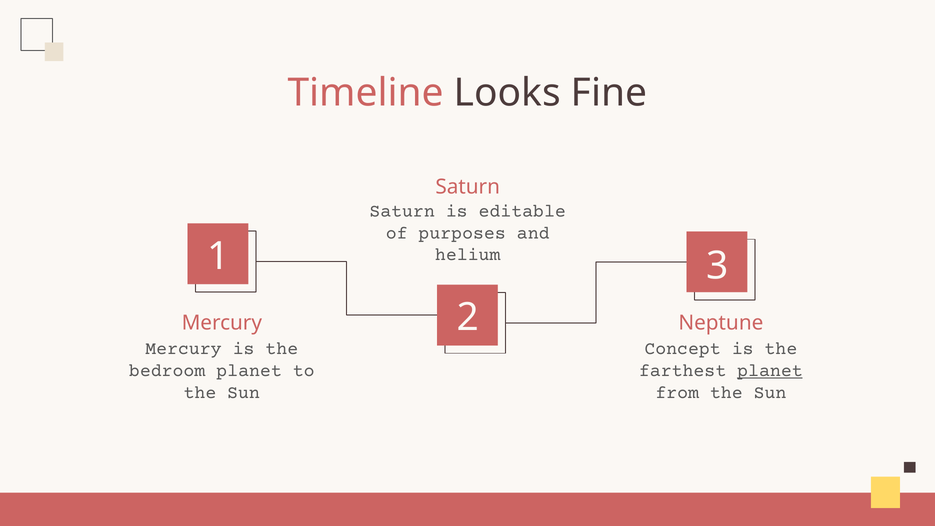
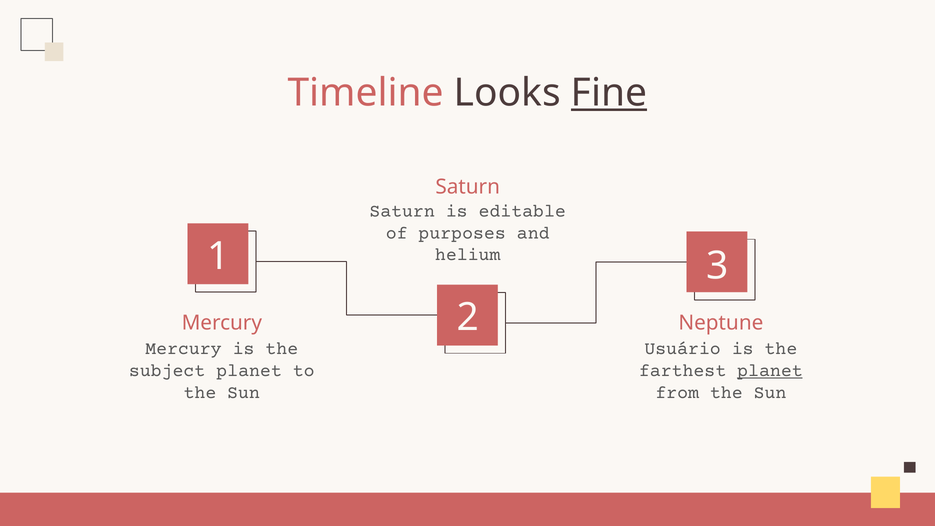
Fine underline: none -> present
Concept: Concept -> Usuário
bedroom: bedroom -> subject
